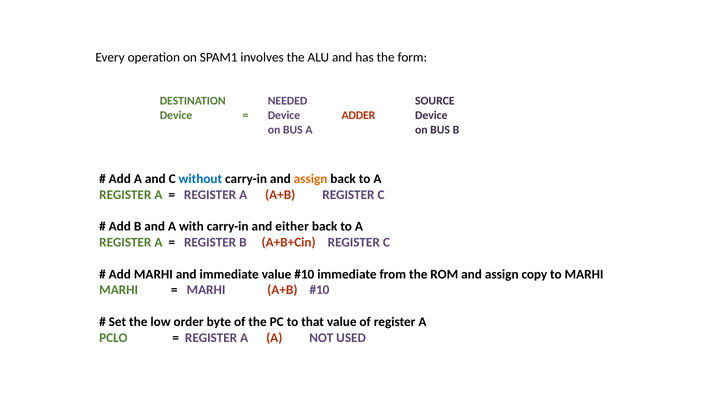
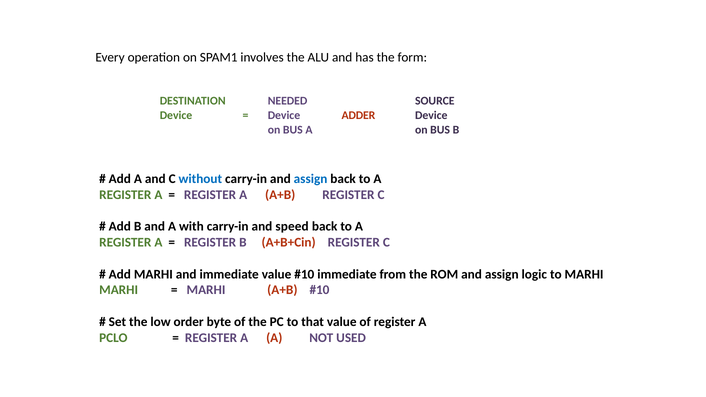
assign at (311, 179) colour: orange -> blue
either: either -> speed
copy: copy -> logic
